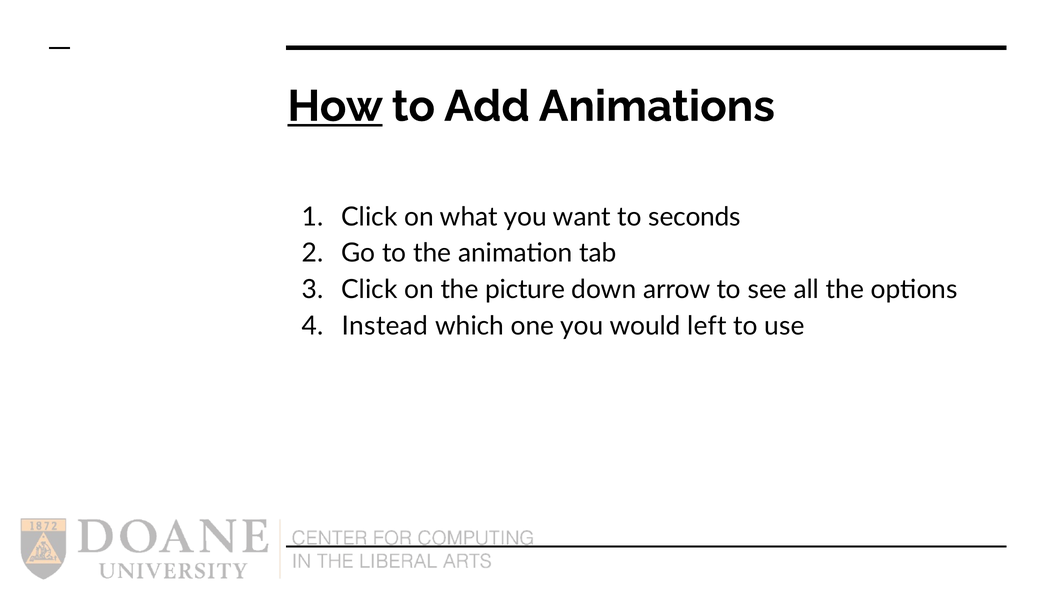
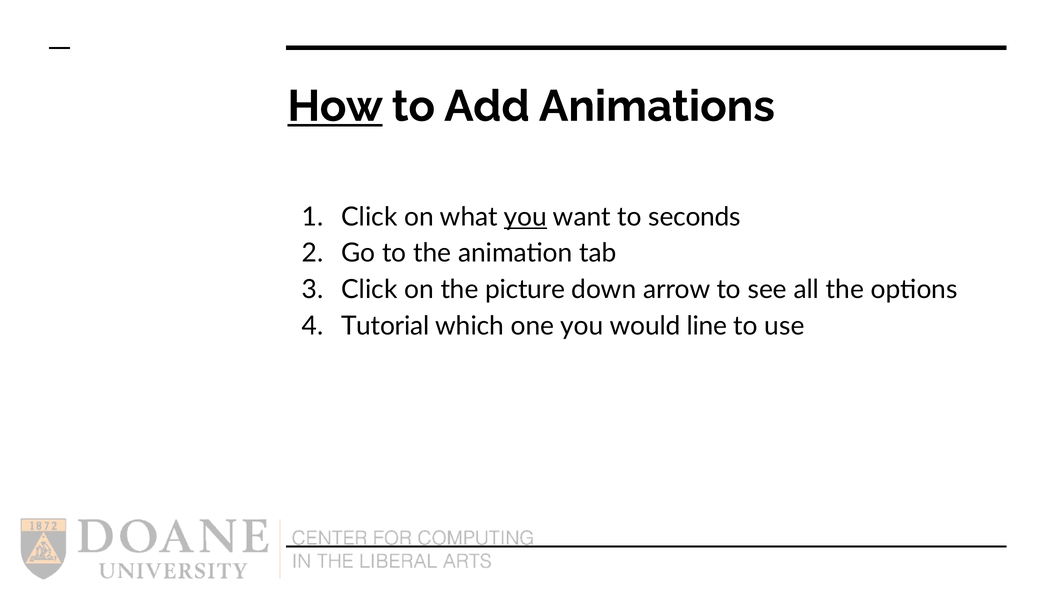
you at (525, 217) underline: none -> present
Instead: Instead -> Tutorial
left: left -> line
